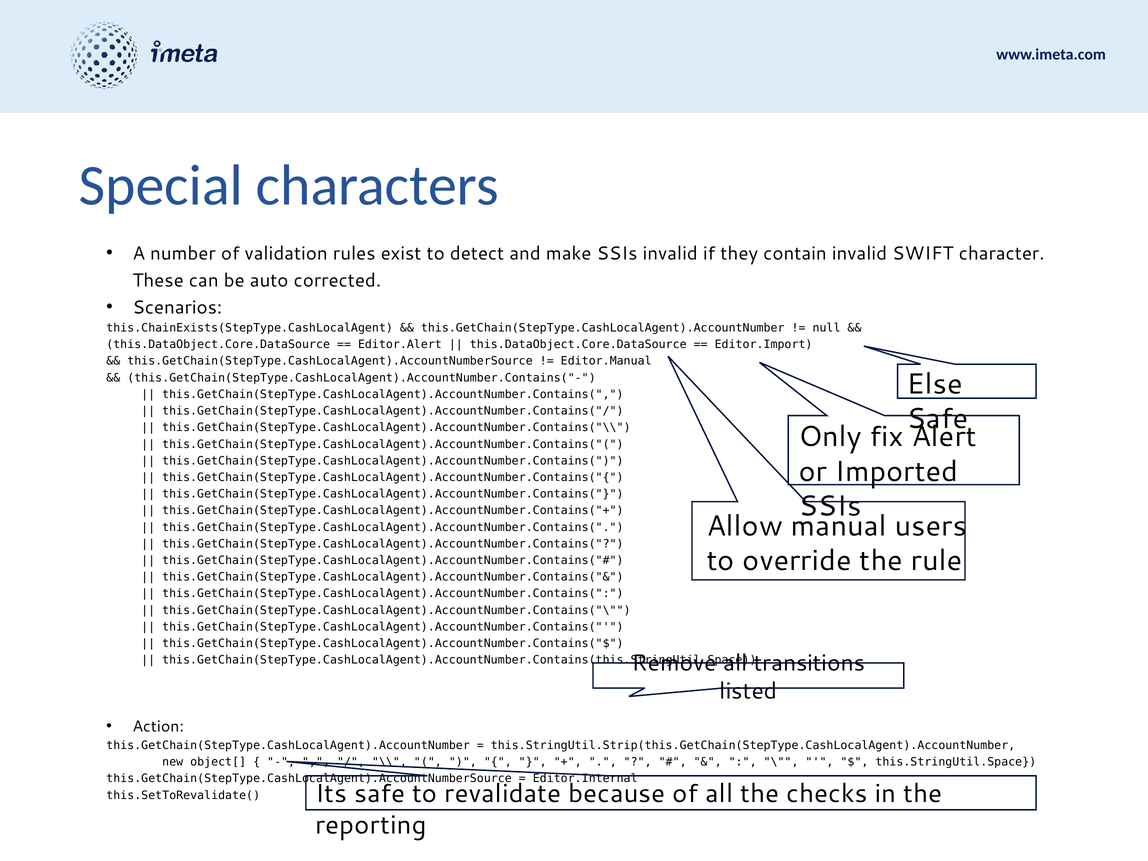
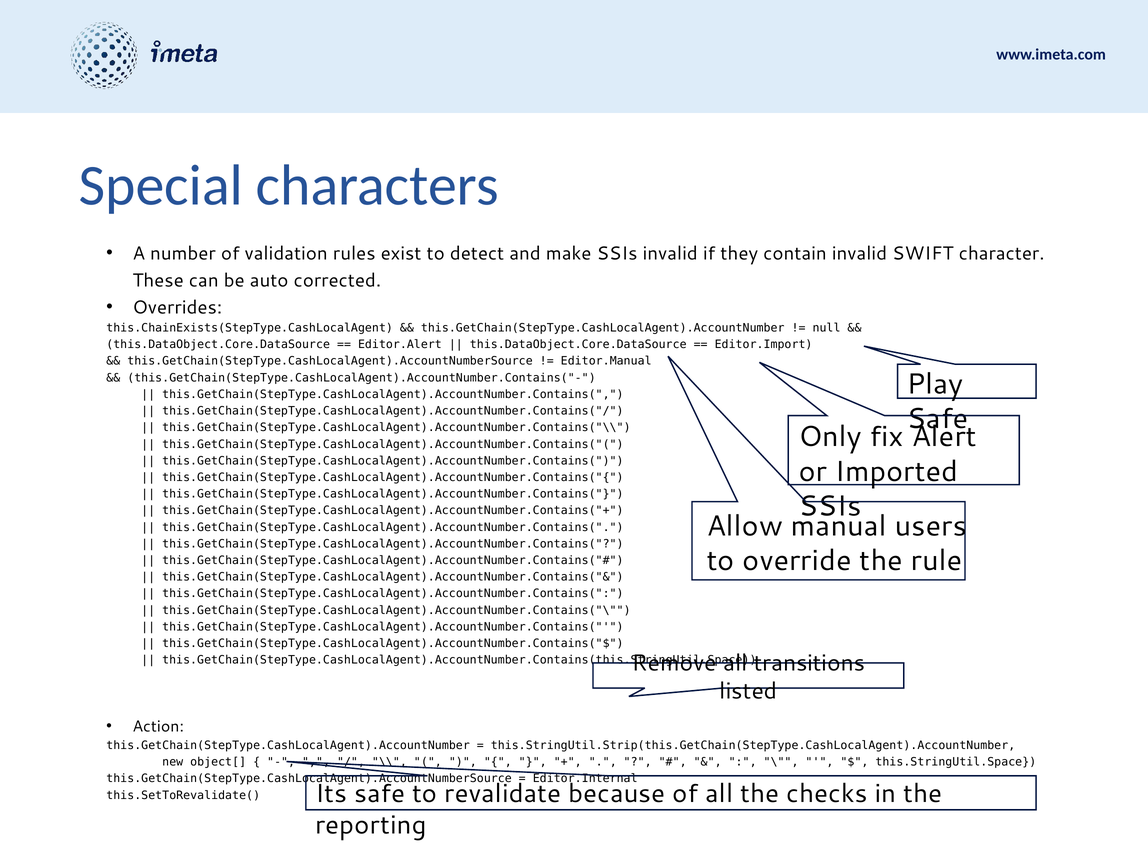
Scenarios: Scenarios -> Overrides
Else: Else -> Play
